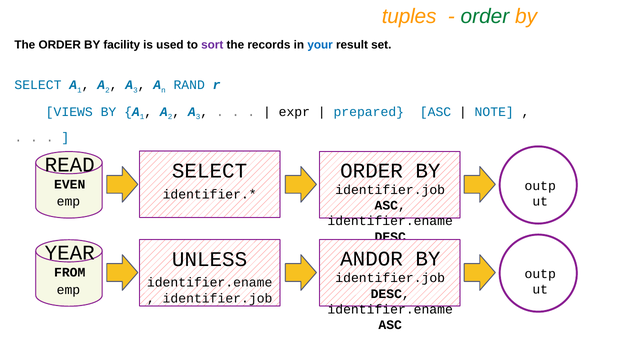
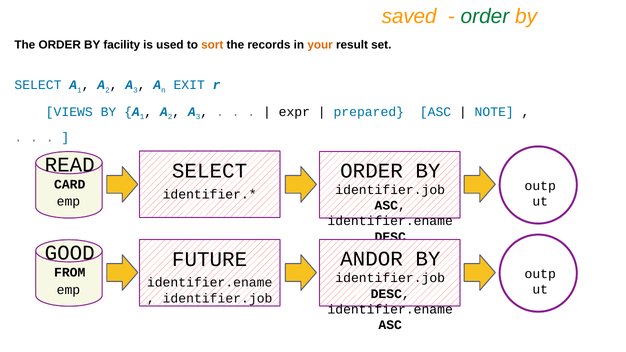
tuples: tuples -> saved
sort colour: purple -> orange
your colour: blue -> orange
RAND: RAND -> EXIT
EVEN: EVEN -> CARD
YEAR: YEAR -> GOOD
UNLESS: UNLESS -> FUTURE
